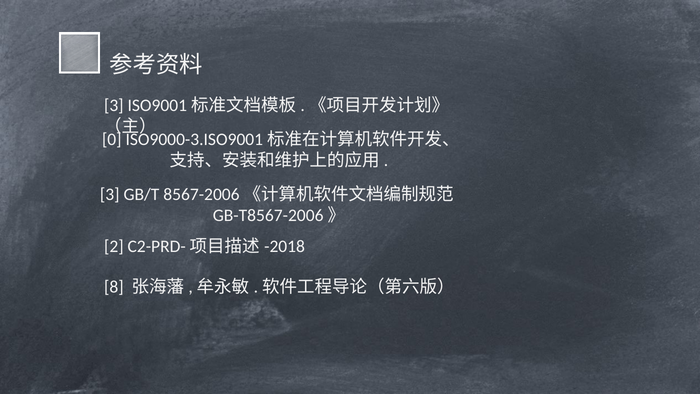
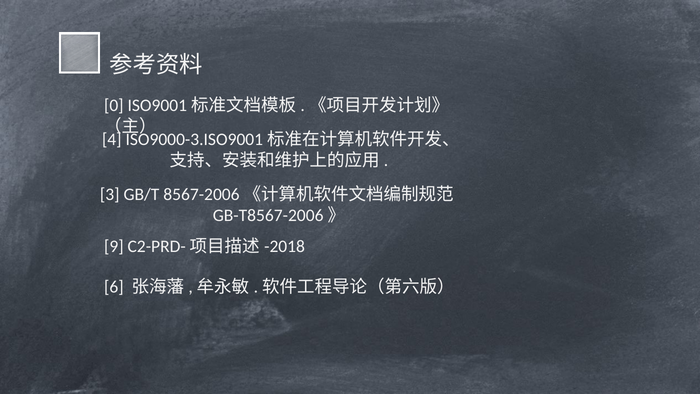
3 at (114, 105): 3 -> 0
0: 0 -> 4
2: 2 -> 9
8: 8 -> 6
